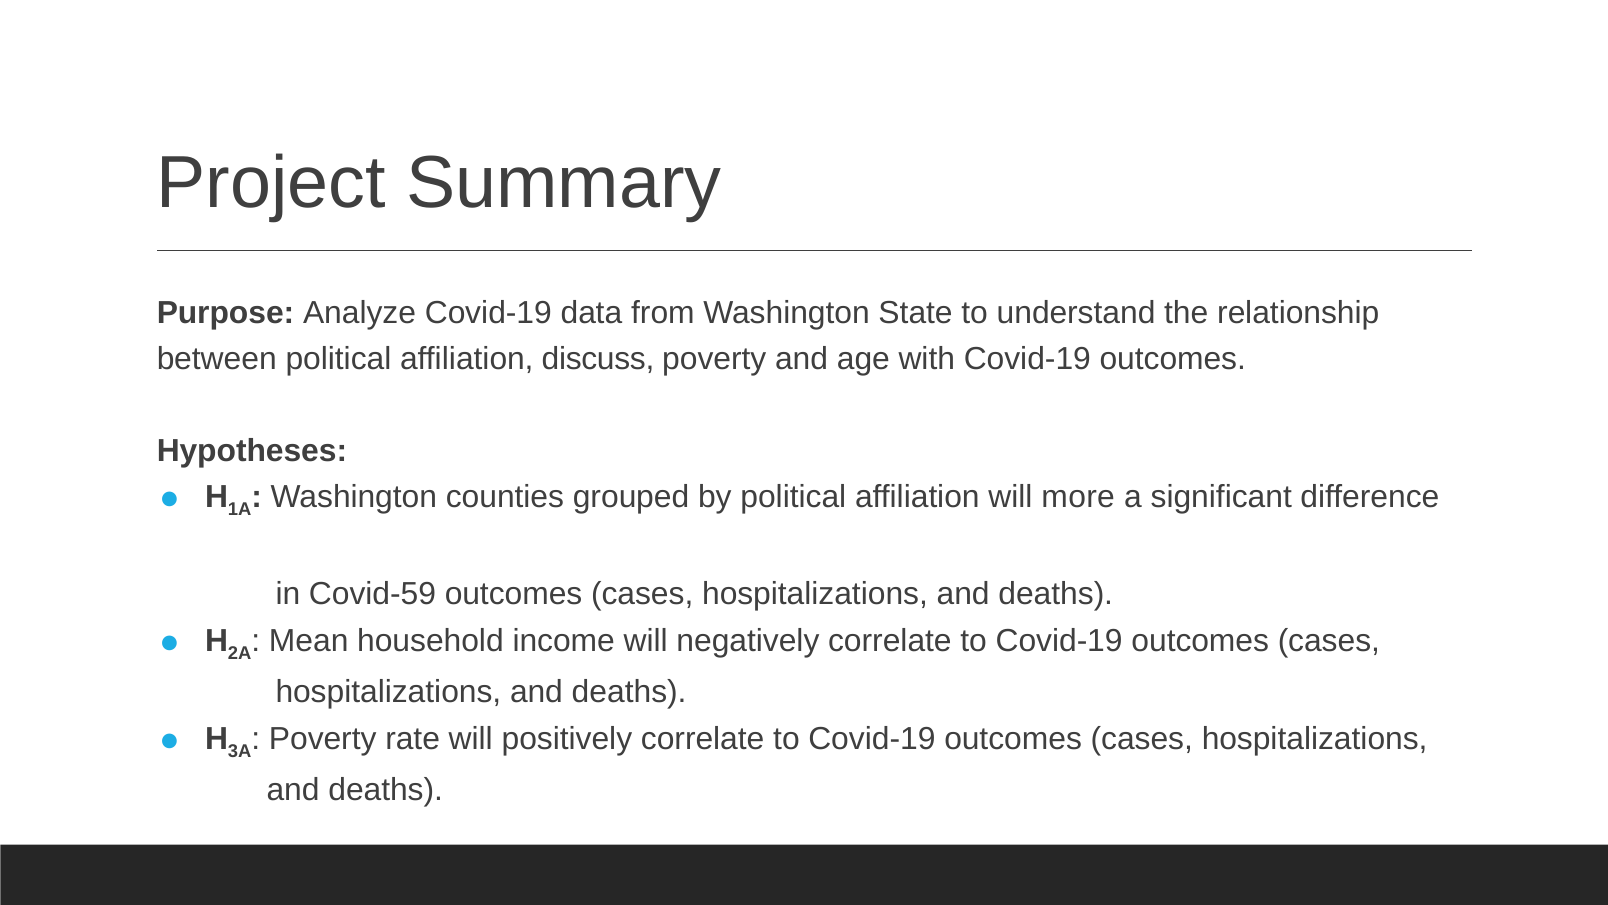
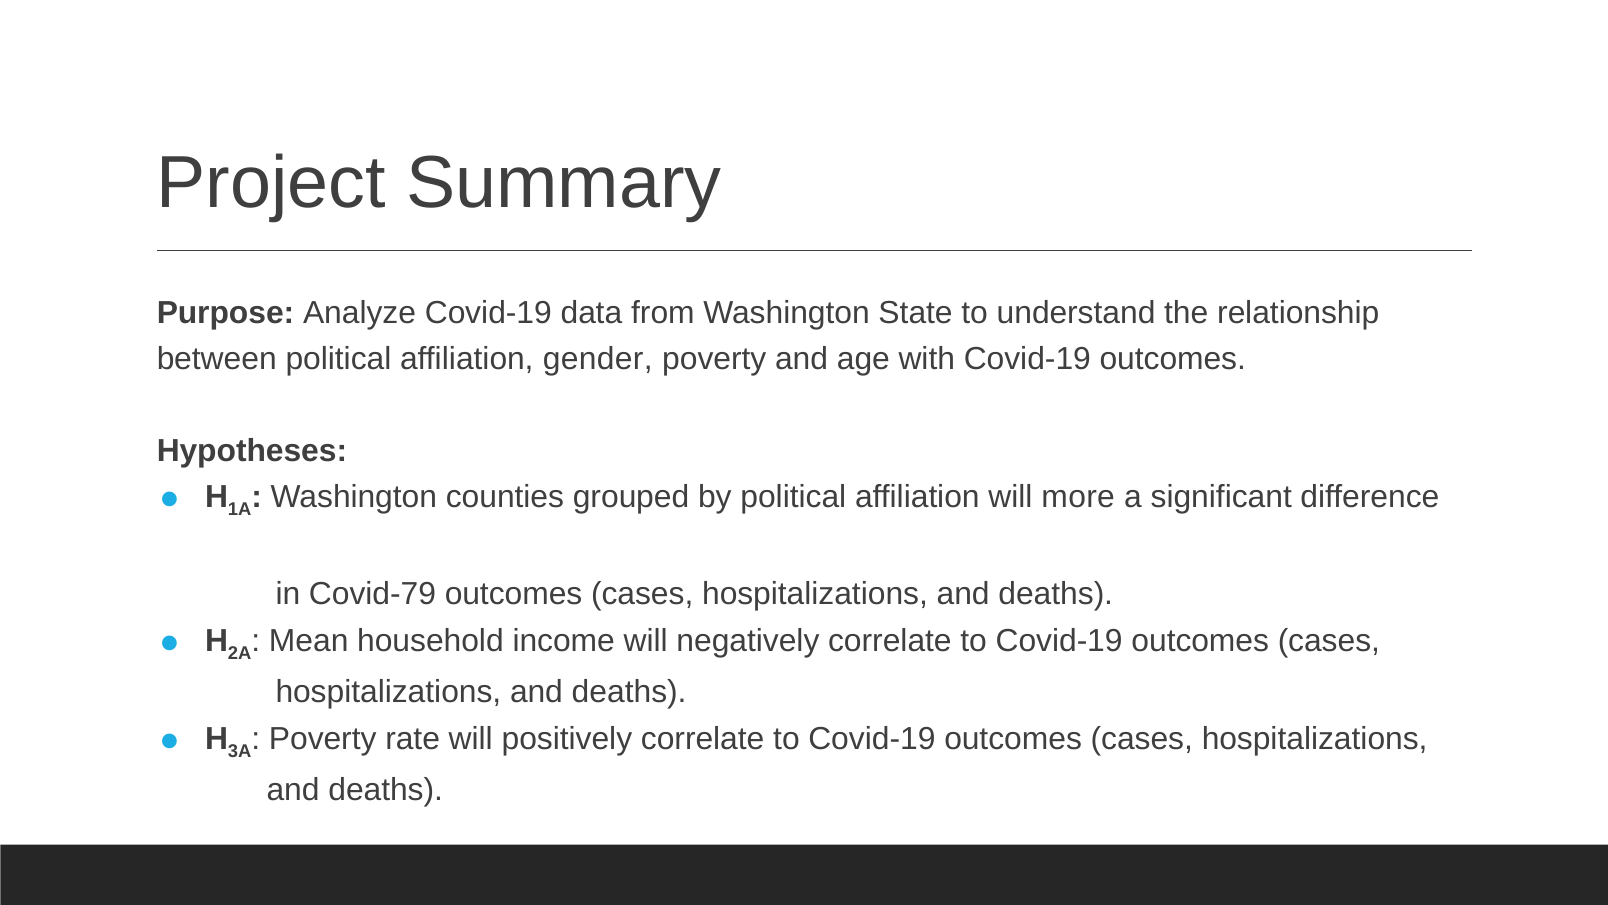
discuss: discuss -> gender
Covid-59: Covid-59 -> Covid-79
